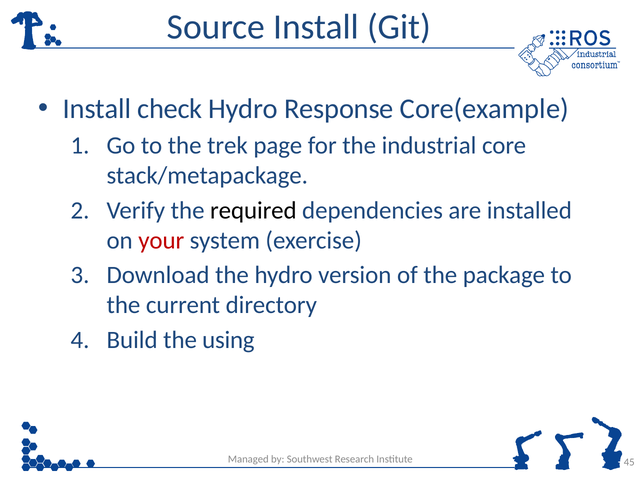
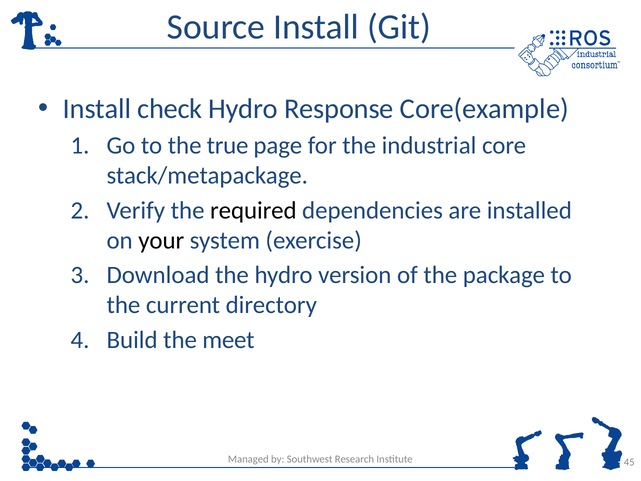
trek: trek -> true
your colour: red -> black
using: using -> meet
